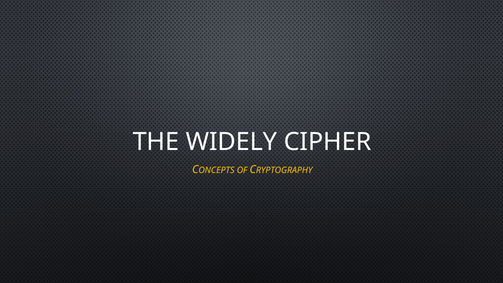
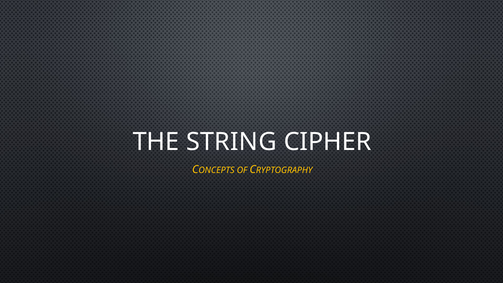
WIDELY: WIDELY -> STRING
